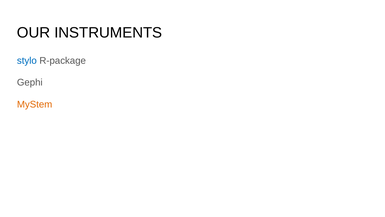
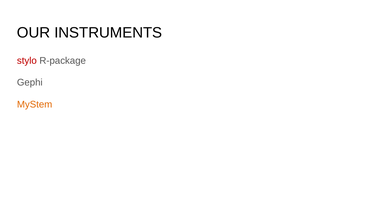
stylo colour: blue -> red
